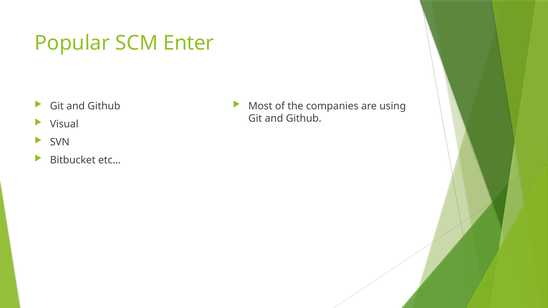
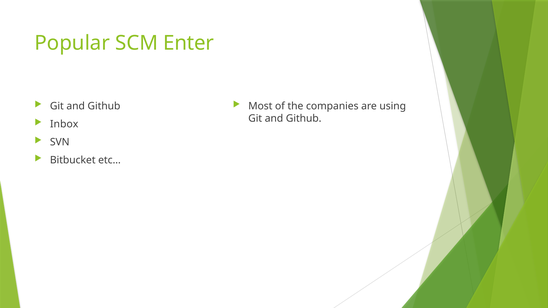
Visual: Visual -> Inbox
